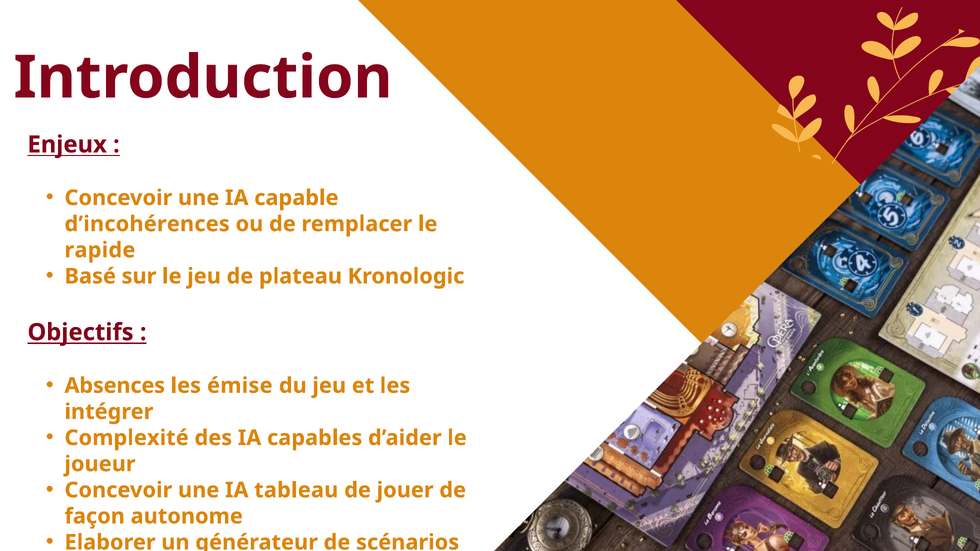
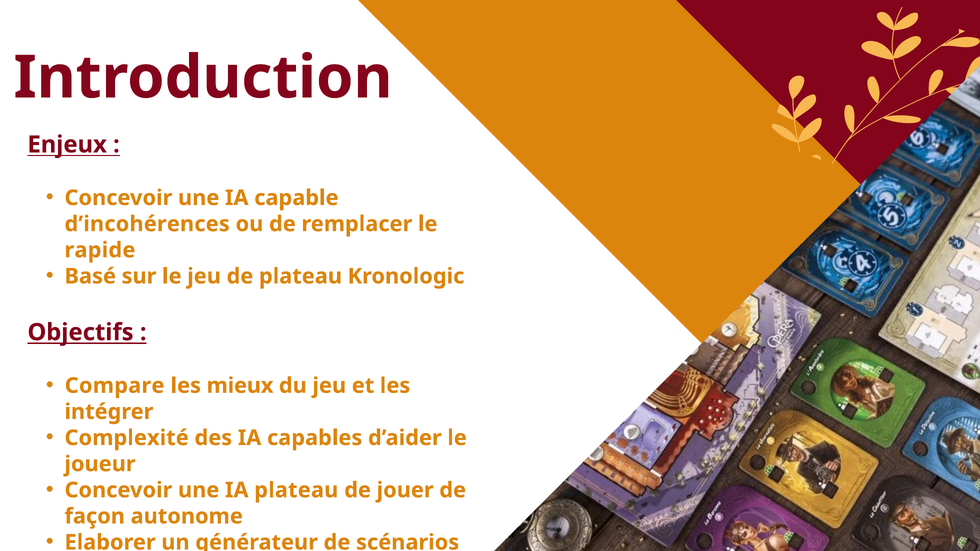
Absences: Absences -> Compare
émise: émise -> mieux
IA tableau: tableau -> plateau
